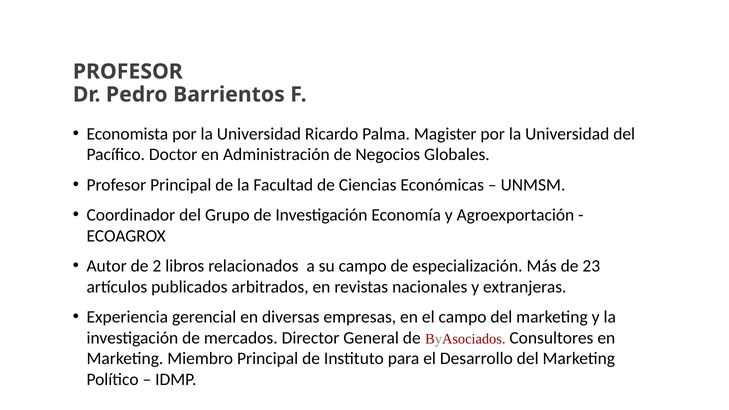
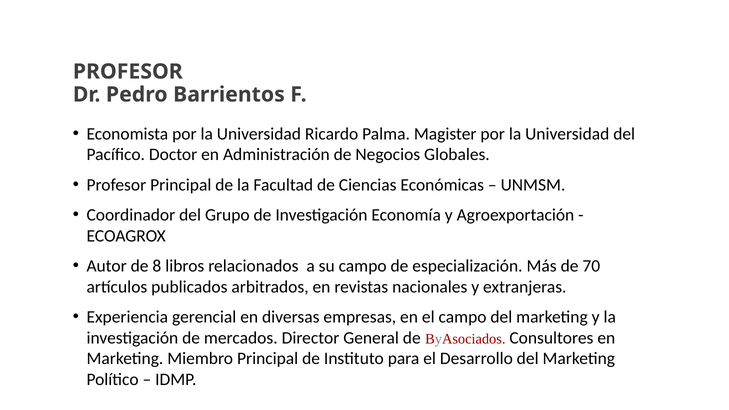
2: 2 -> 8
23: 23 -> 70
